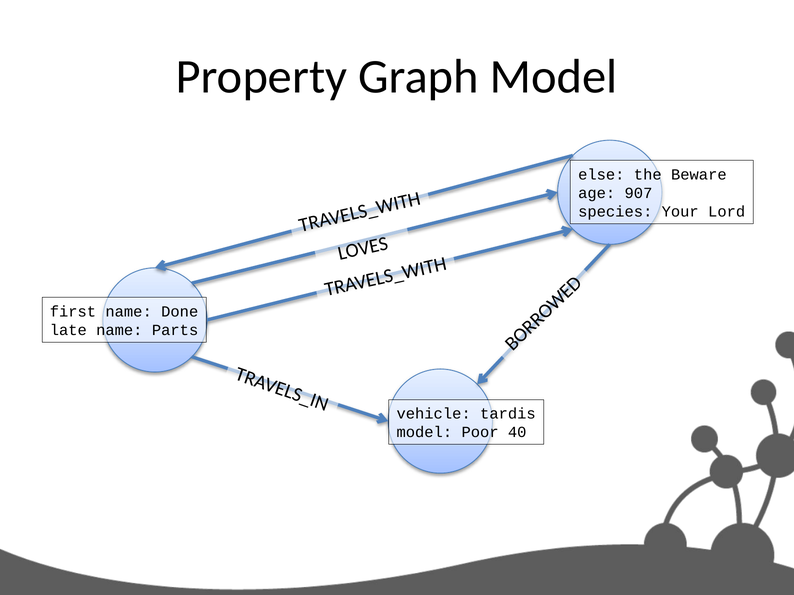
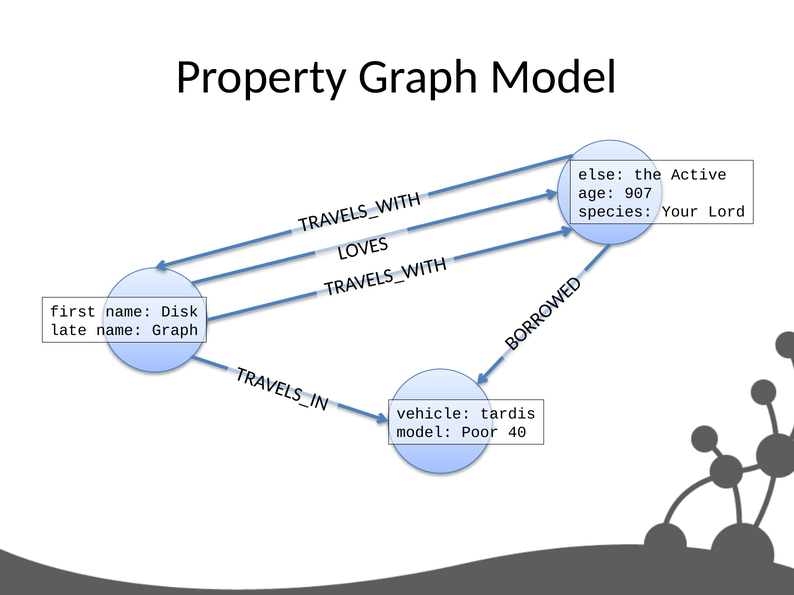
Beware: Beware -> Active
Done: Done -> Disk
name Parts: Parts -> Graph
